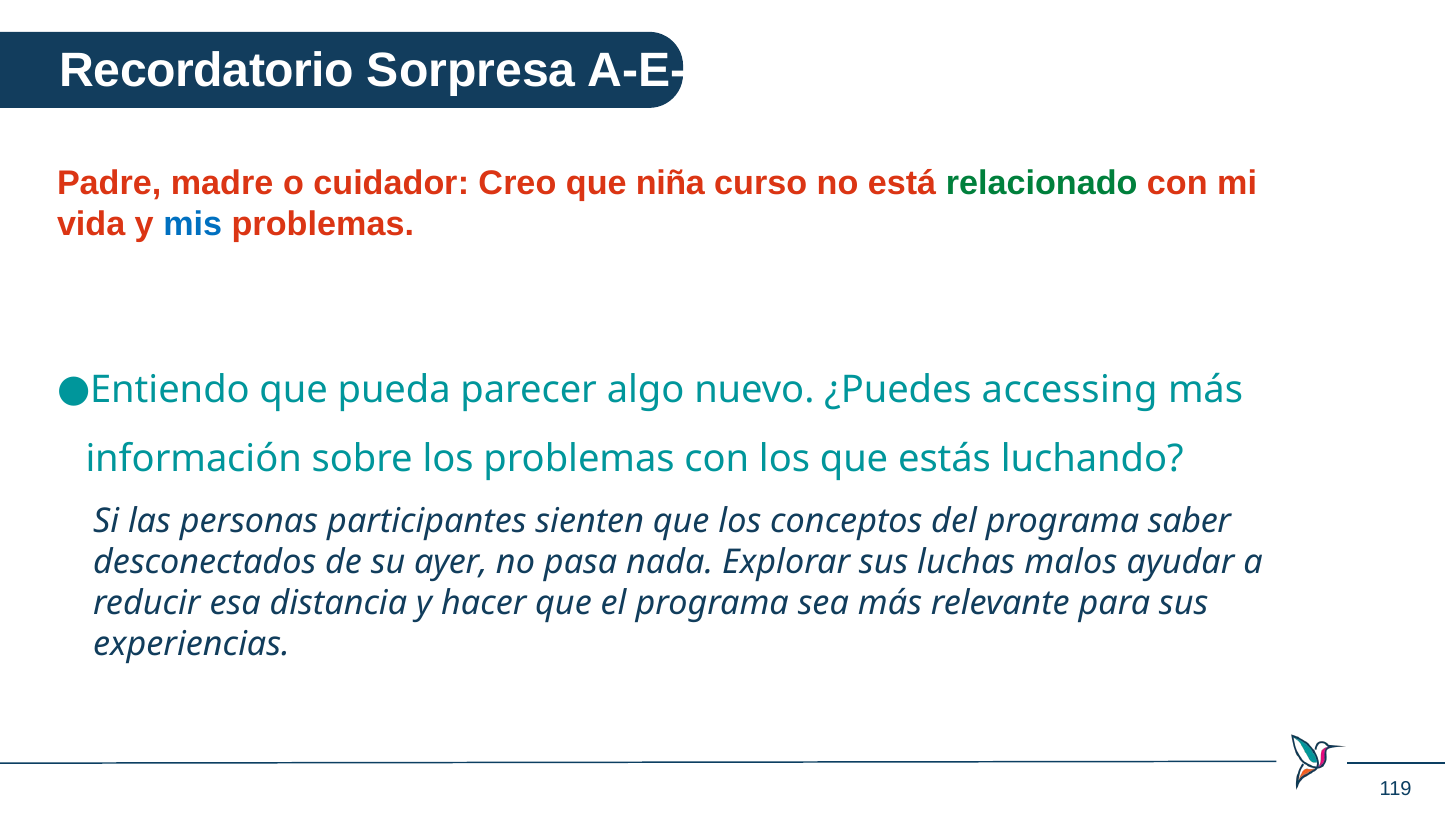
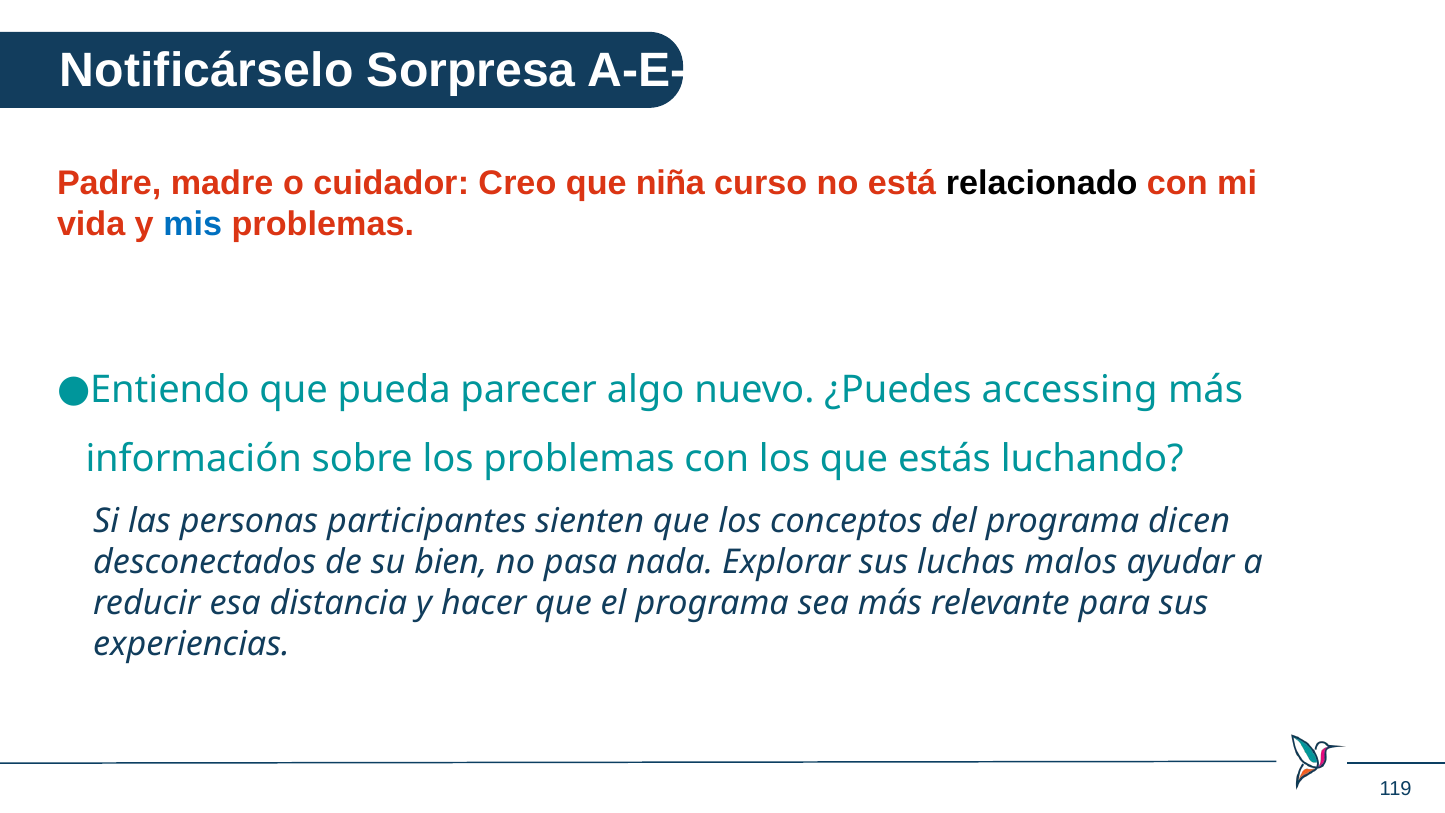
Recordatorio: Recordatorio -> Notificárselo
relacionado colour: green -> black
saber: saber -> dicen
ayer: ayer -> bien
